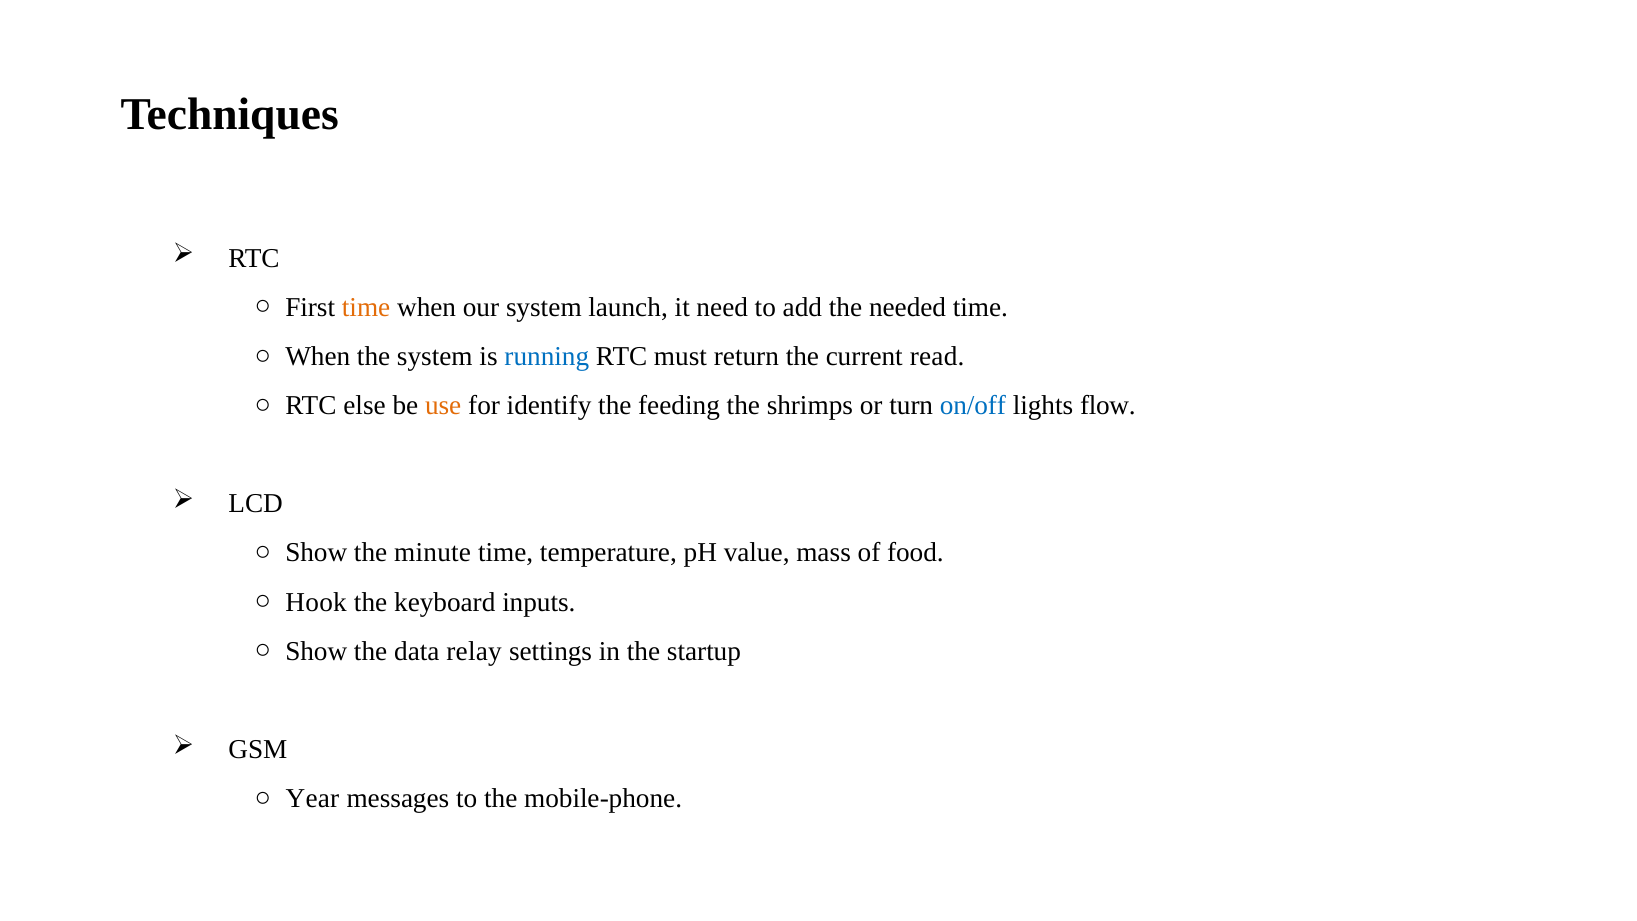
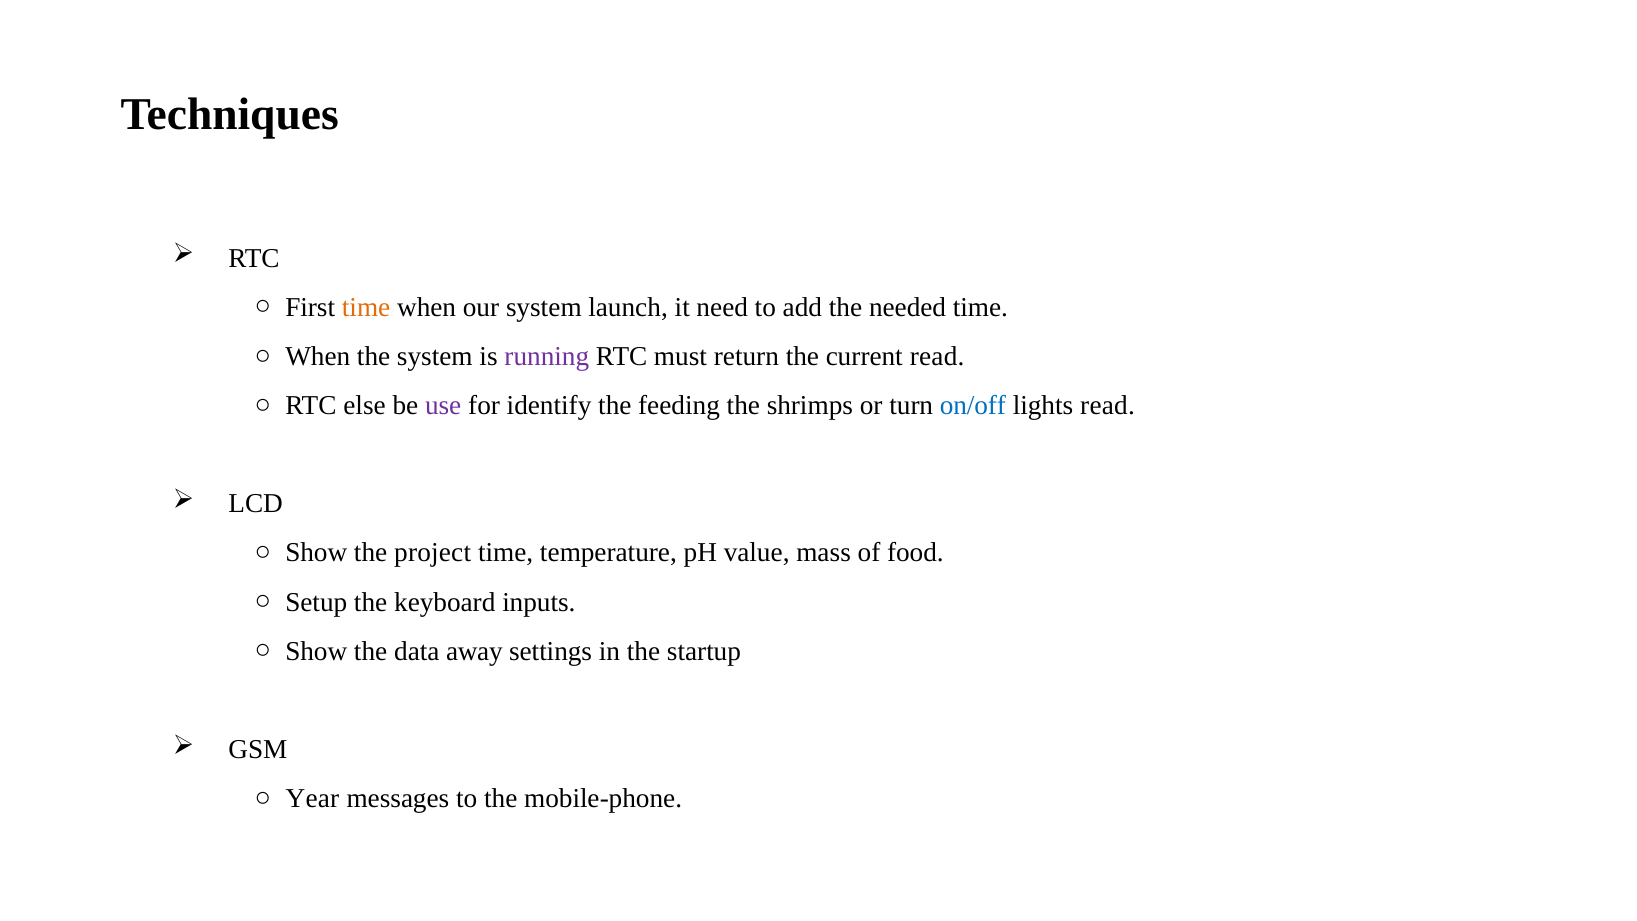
running colour: blue -> purple
use colour: orange -> purple
lights flow: flow -> read
minute: minute -> project
Hook: Hook -> Setup
relay: relay -> away
